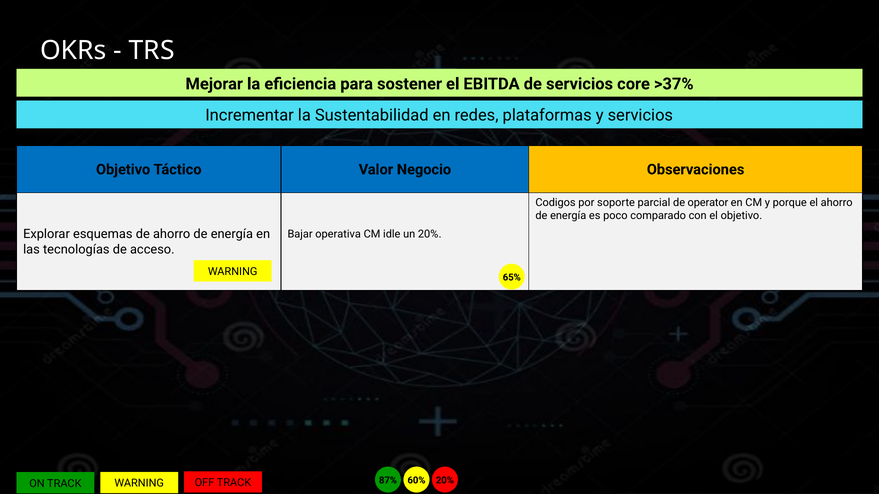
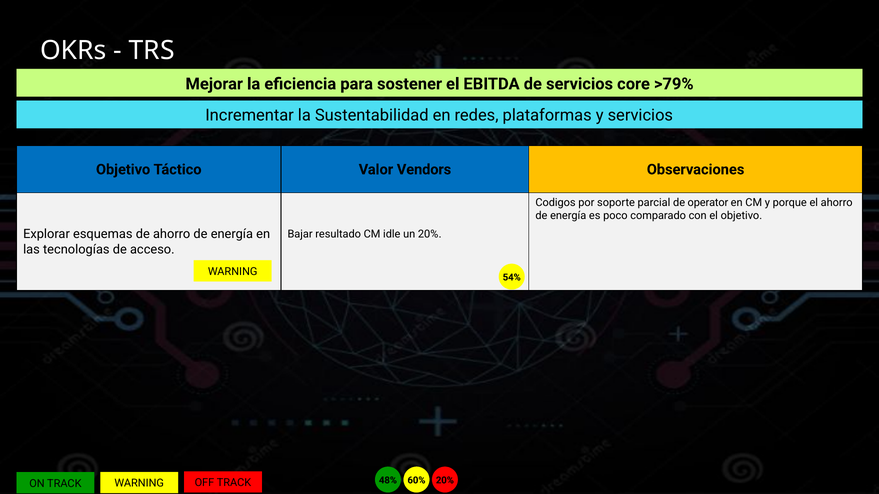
>37%: >37% -> >79%
Negocio: Negocio -> Vendors
operativa: operativa -> resultado
65%: 65% -> 54%
87%: 87% -> 48%
